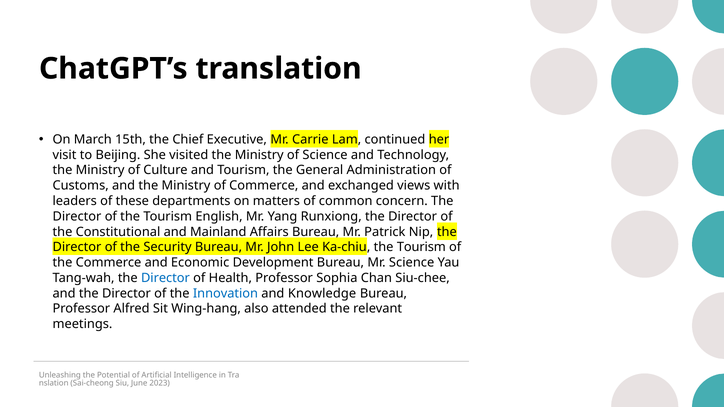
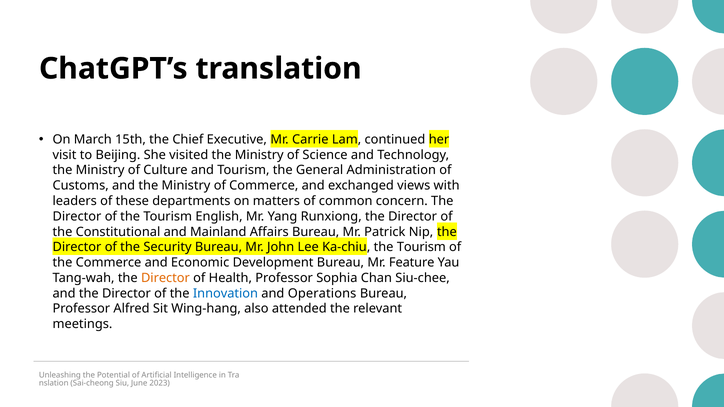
Mr Science: Science -> Feature
Director at (165, 278) colour: blue -> orange
Knowledge: Knowledge -> Operations
